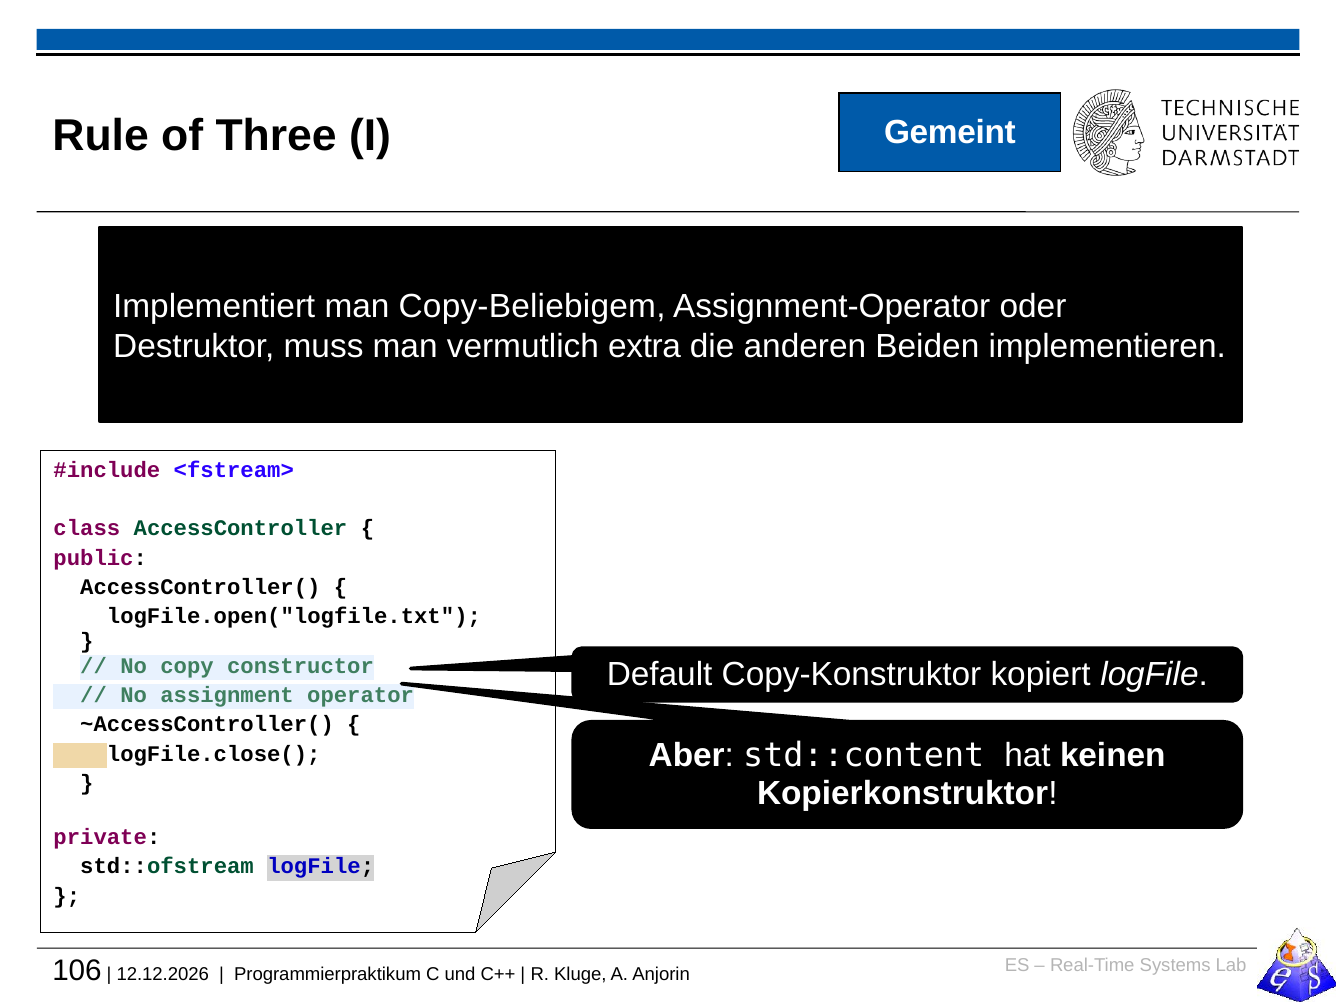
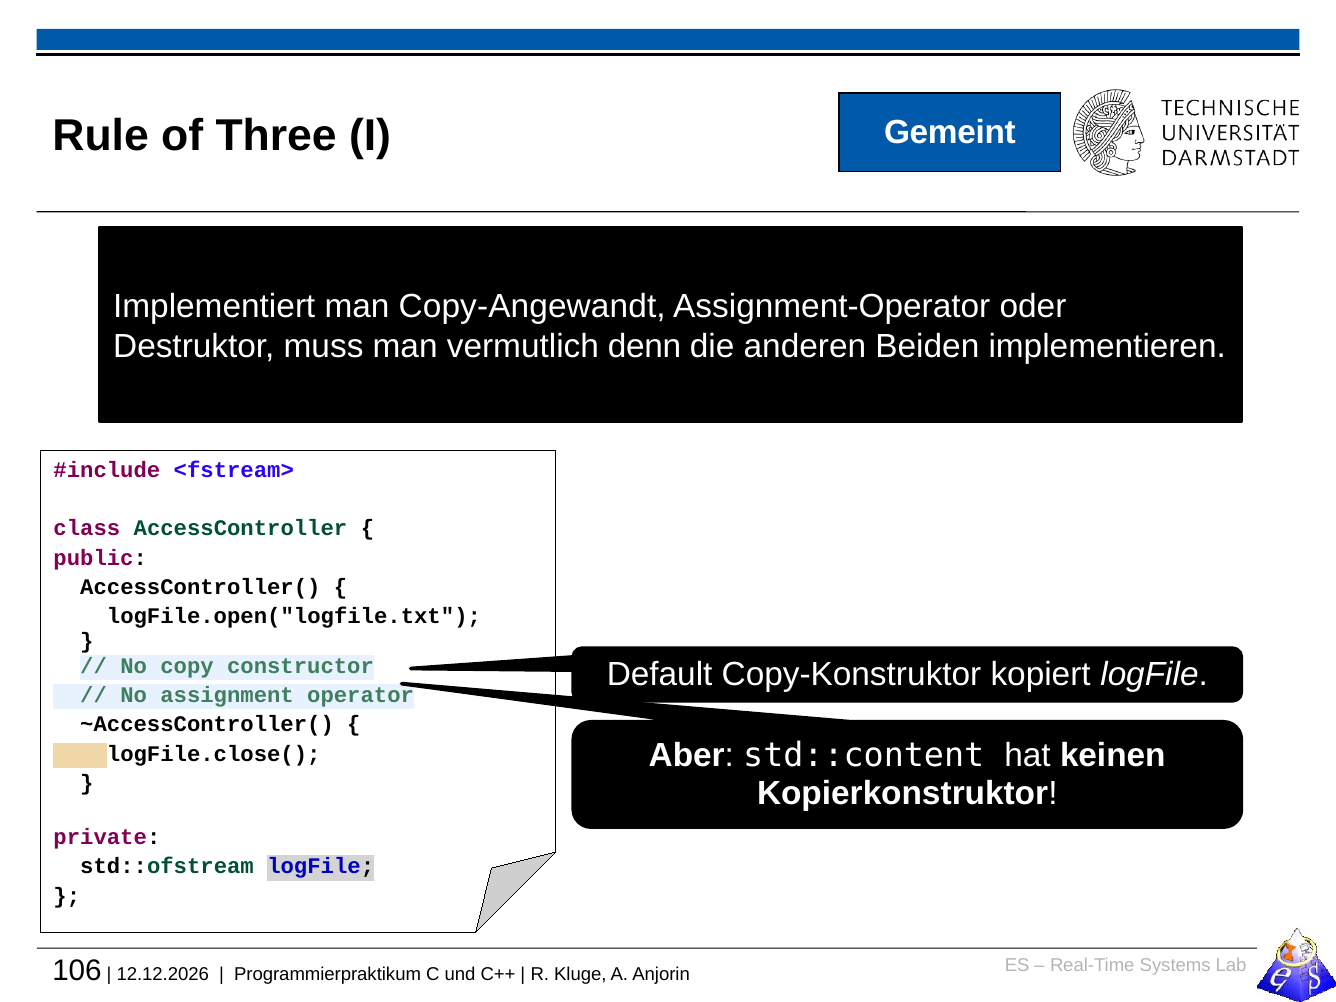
Copy-Beliebigem: Copy-Beliebigem -> Copy-Angewandt
extra: extra -> denn
